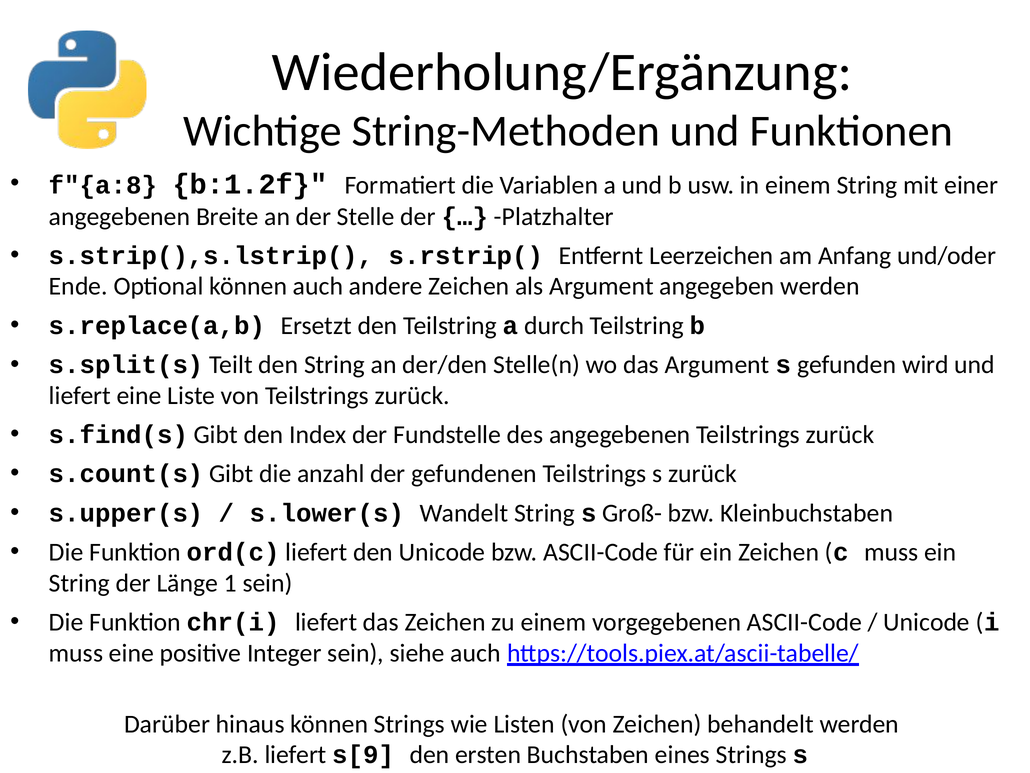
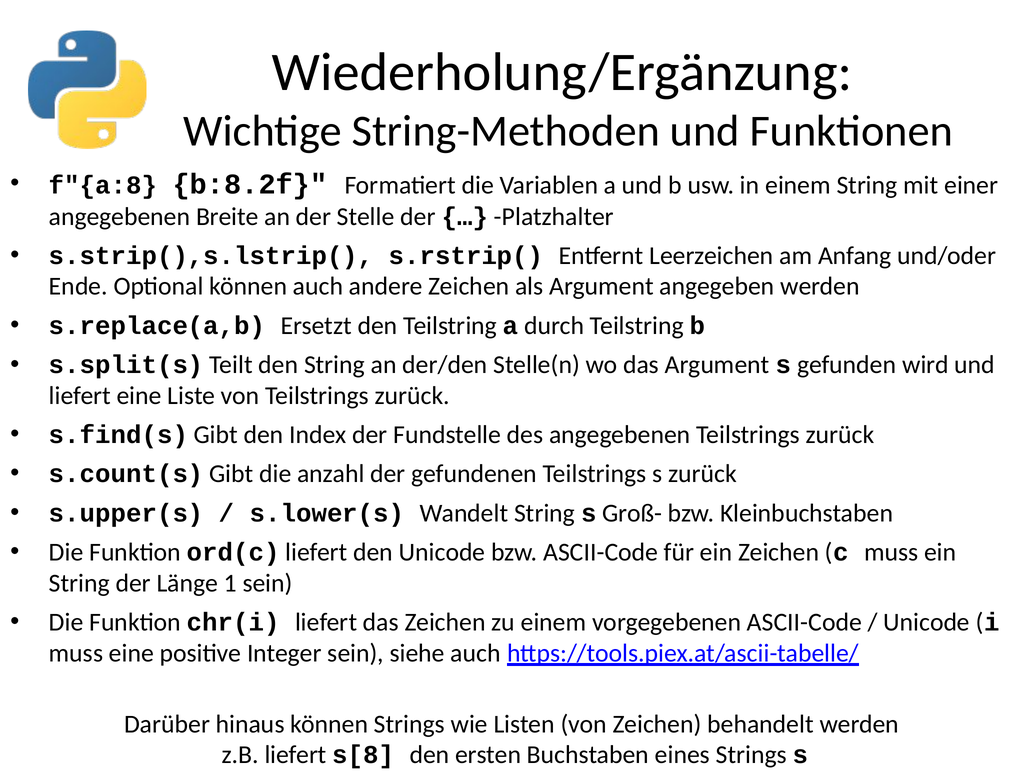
b:1.2f: b:1.2f -> b:8.2f
s[9: s[9 -> s[8
